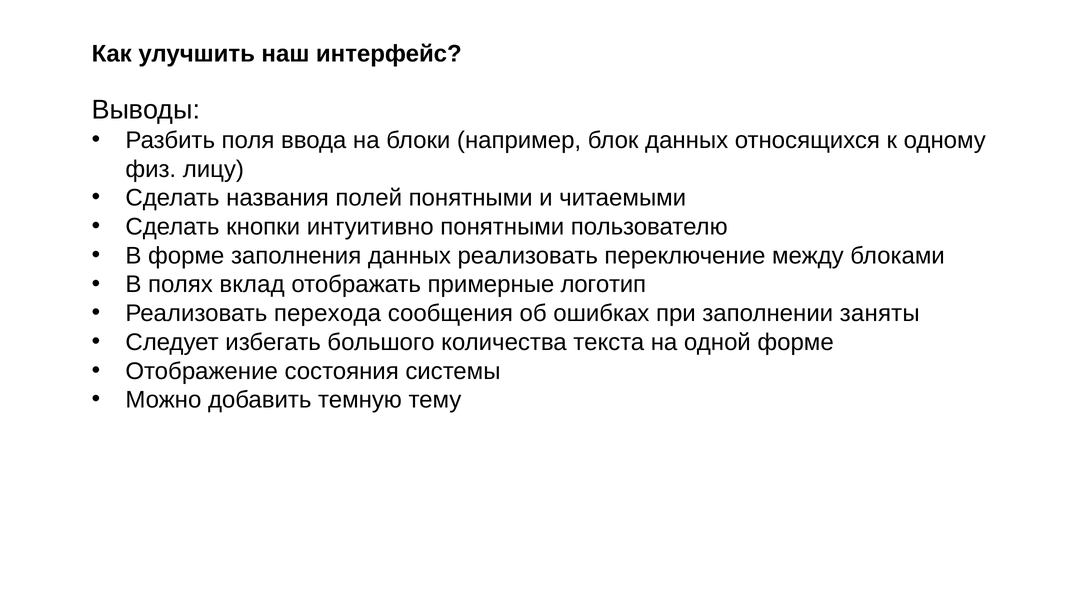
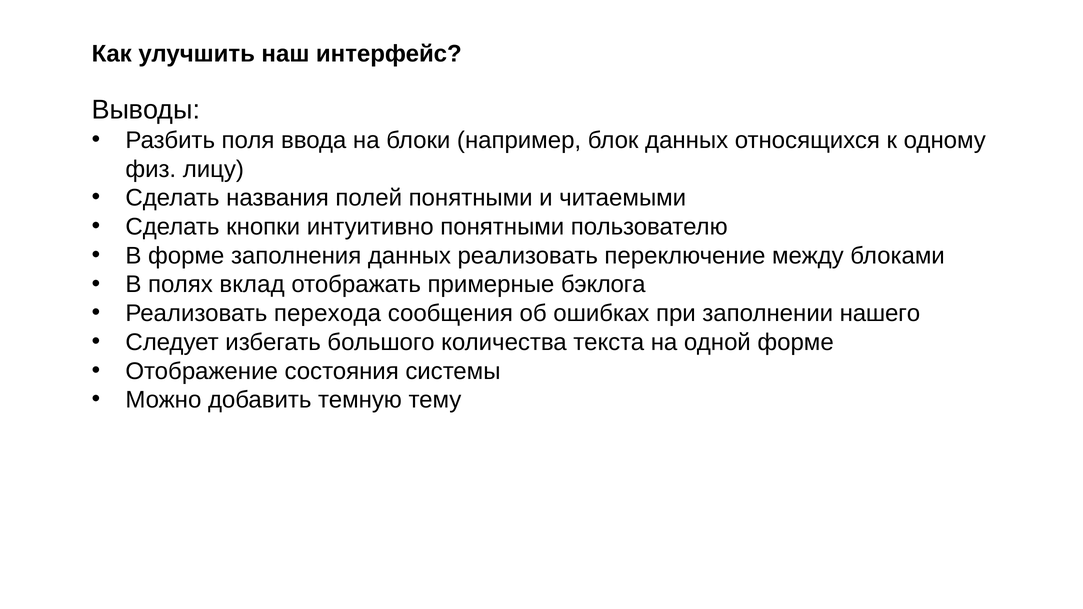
логотип: логотип -> бэклога
заняты: заняты -> нашего
